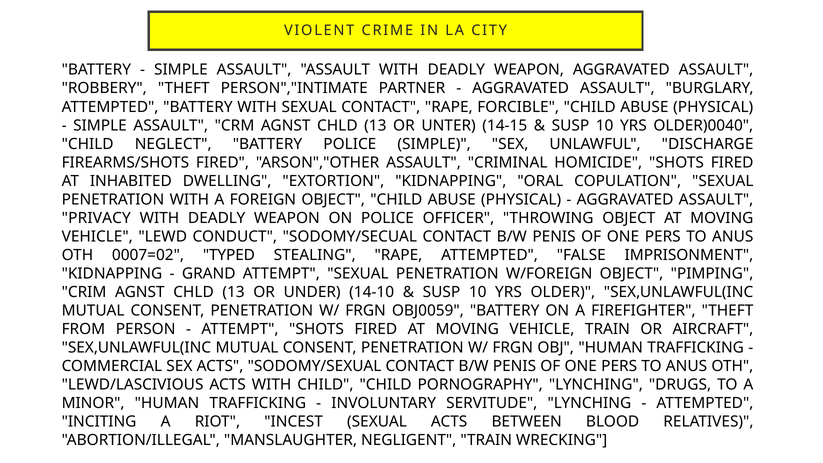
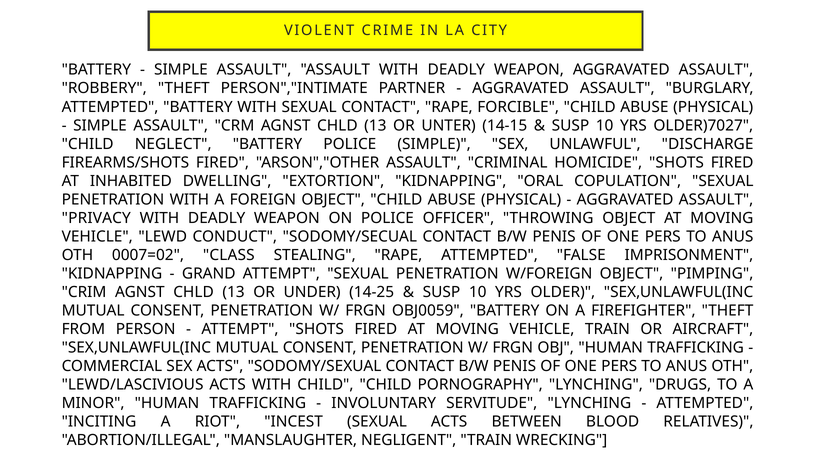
OLDER)0040: OLDER)0040 -> OLDER)7027
TYPED: TYPED -> CLASS
14-10: 14-10 -> 14-25
